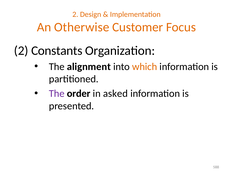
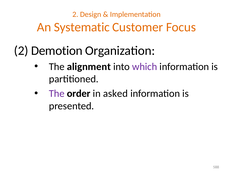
Otherwise: Otherwise -> Systematic
Constants: Constants -> Demotion
which colour: orange -> purple
